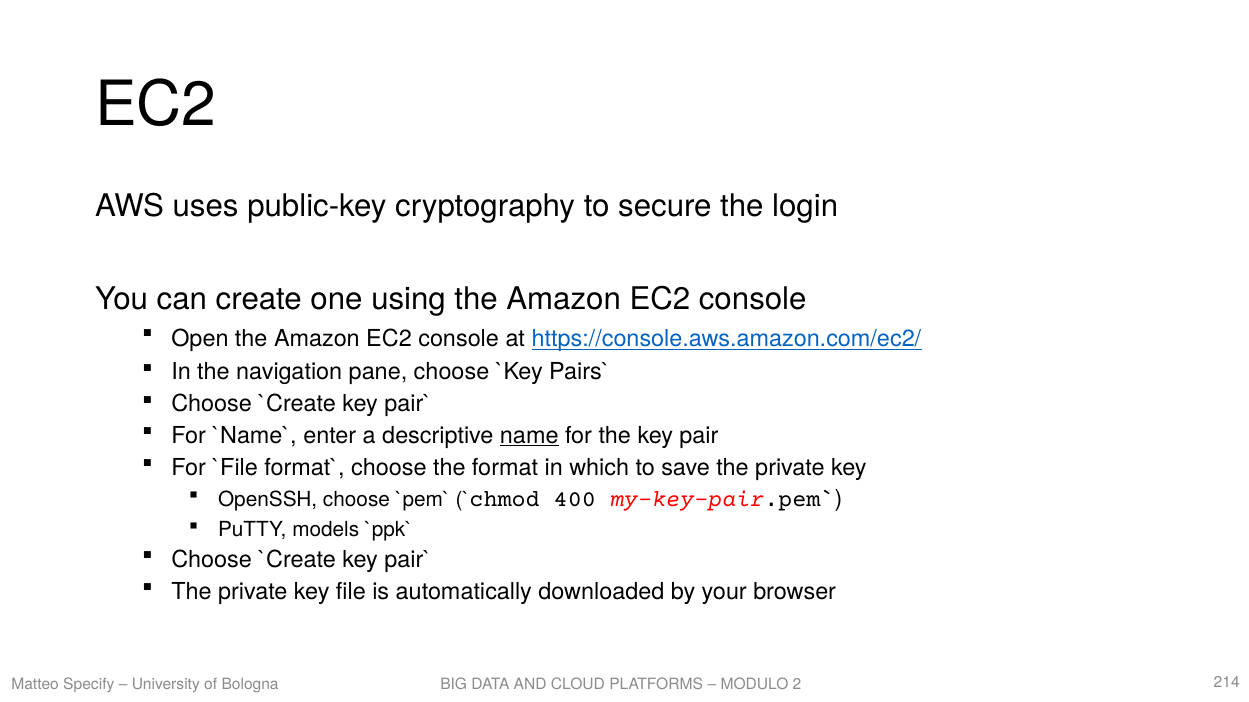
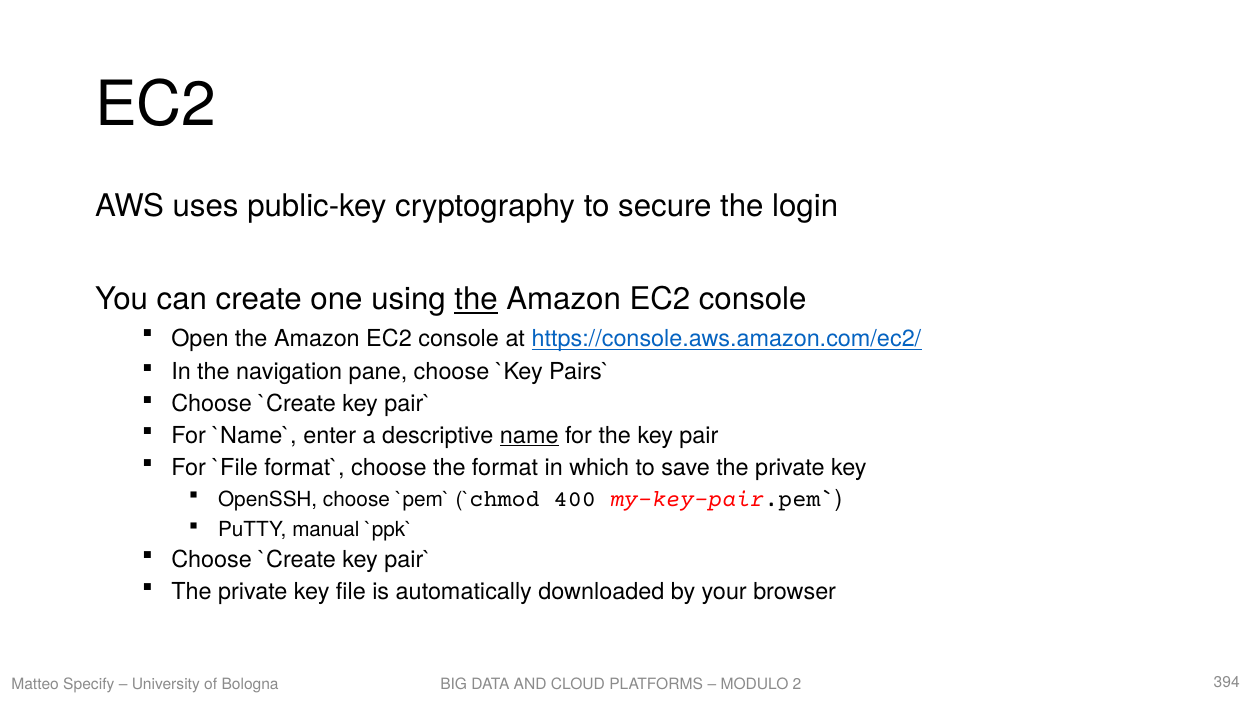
the at (476, 300) underline: none -> present
models: models -> manual
214: 214 -> 394
